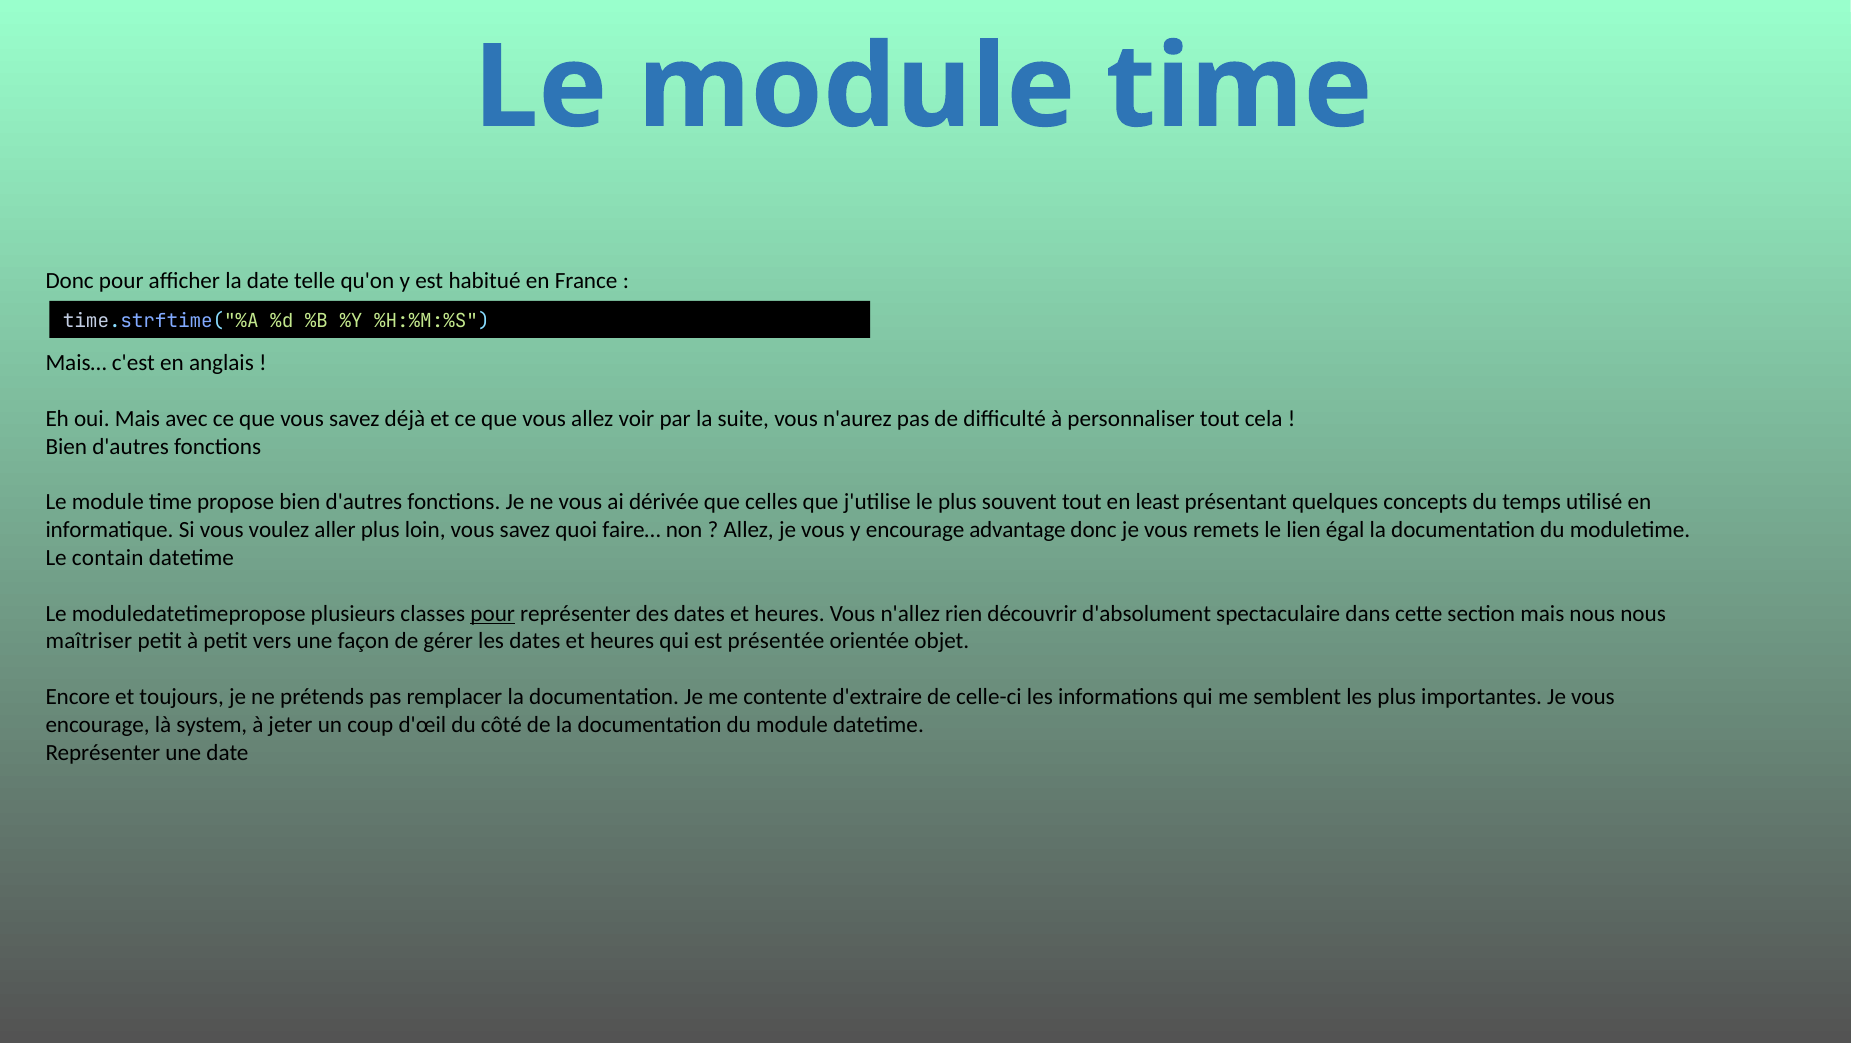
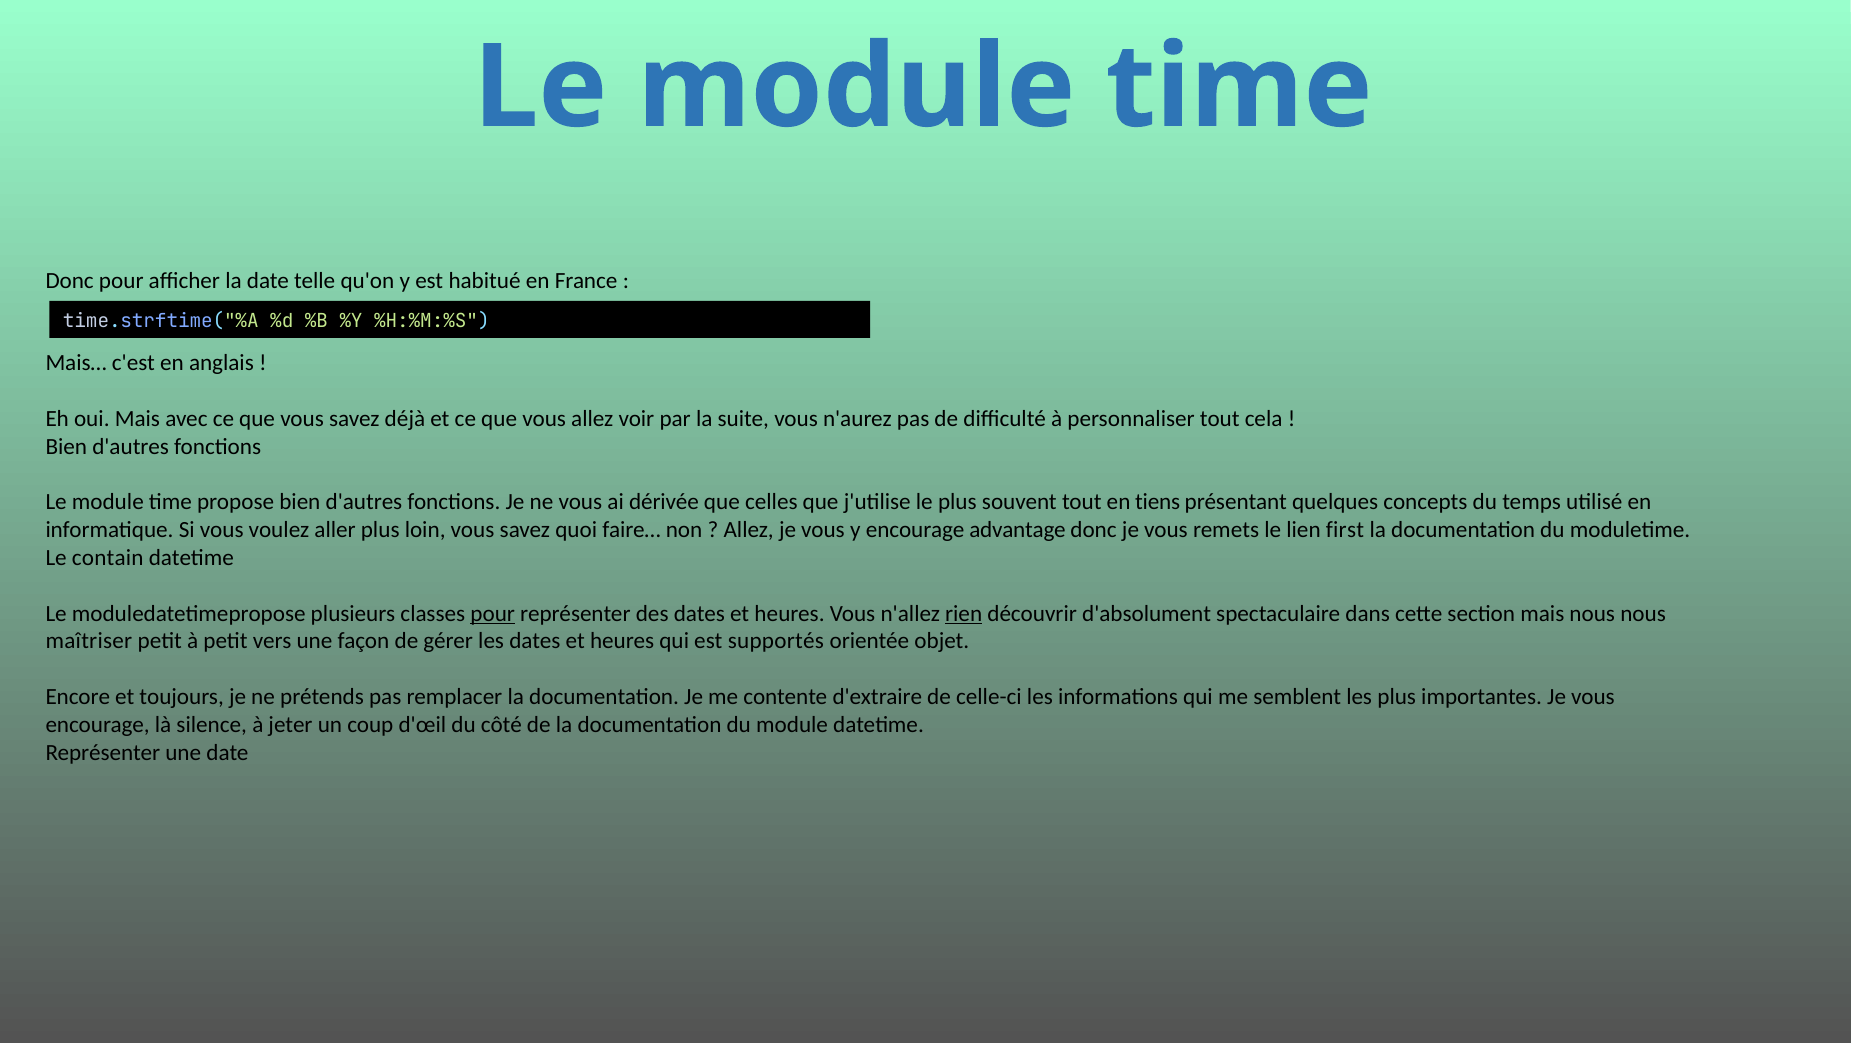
least: least -> tiens
égal: égal -> first
rien underline: none -> present
présentée: présentée -> supportés
system: system -> silence
